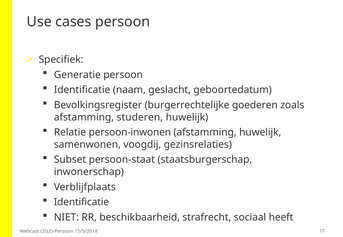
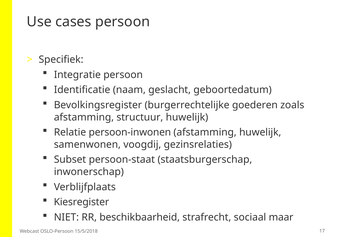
Generatie: Generatie -> Integratie
studeren: studeren -> structuur
Identificatie at (81, 203): Identificatie -> Kiesregister
heeft: heeft -> maar
